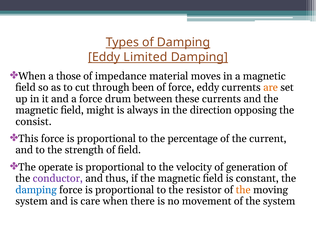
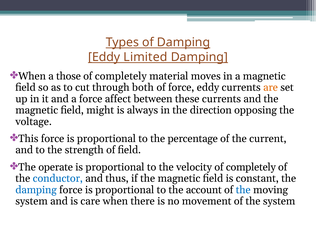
impedance at (121, 76): impedance -> completely
been: been -> both
drum: drum -> affect
consist: consist -> voltage
velocity of generation: generation -> completely
conductor colour: purple -> blue
resistor: resistor -> account
the at (243, 190) colour: orange -> blue
